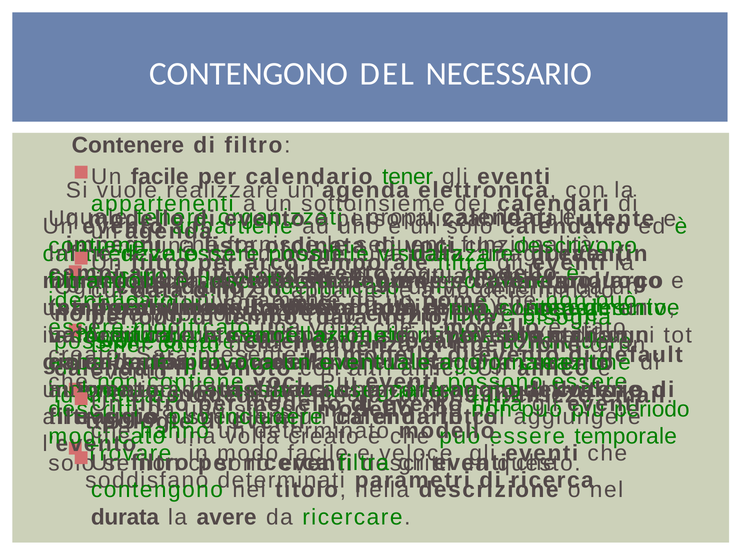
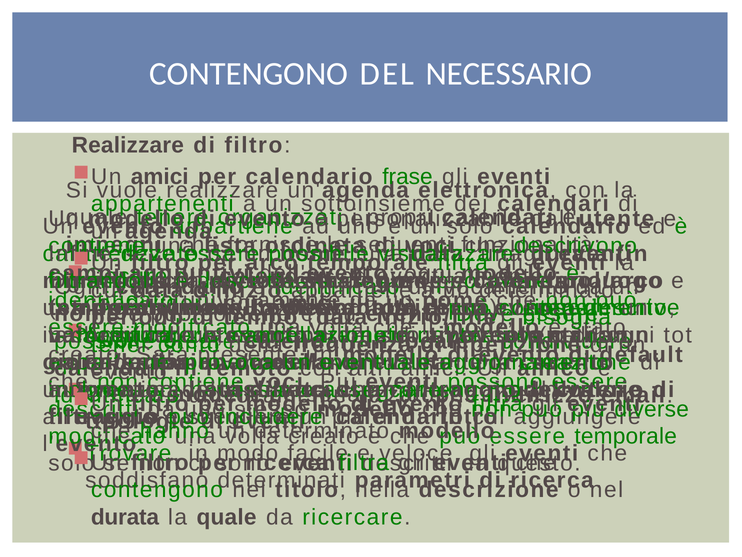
Contenere at (128, 145): Contenere -> Realizzare
facile at (160, 177): facile -> amici
calendario tener: tener -> frase
periodo at (652, 409): periodo -> diverse
avere at (227, 517): avere -> quale
